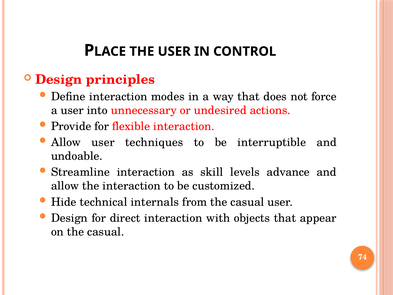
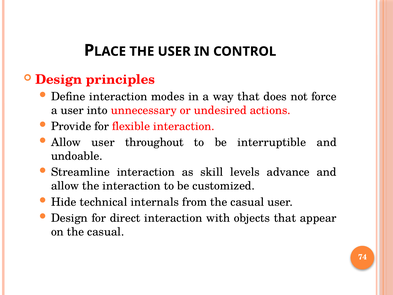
techniques: techniques -> throughout
